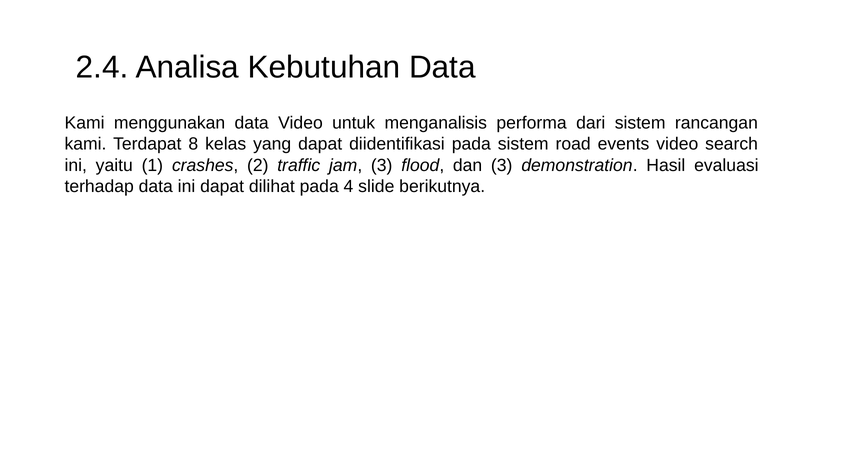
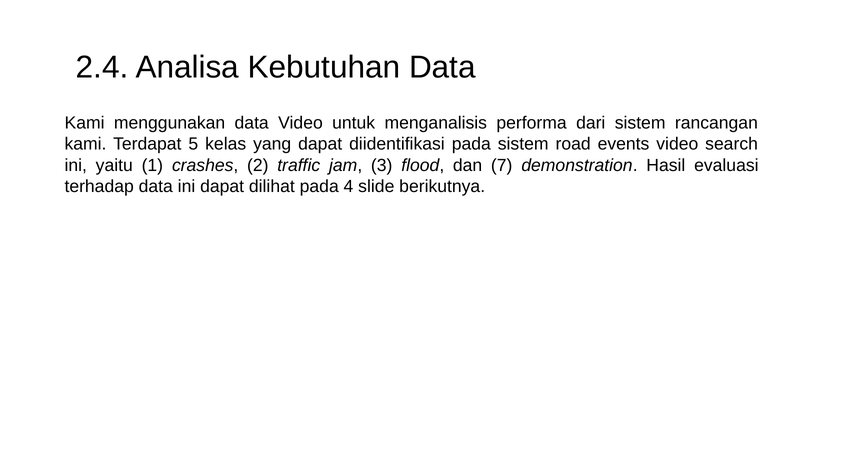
8: 8 -> 5
dan 3: 3 -> 7
